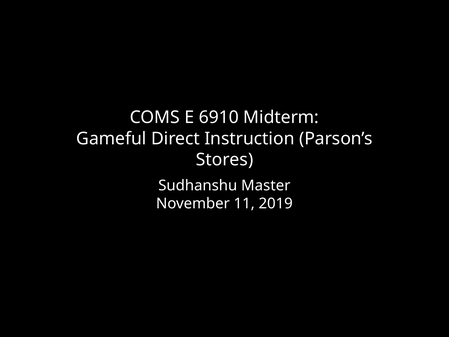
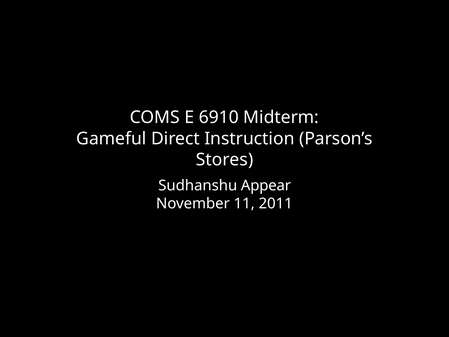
Master: Master -> Appear
2019: 2019 -> 2011
